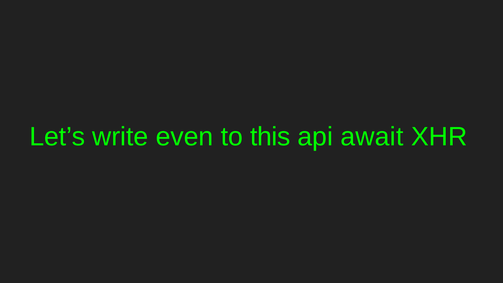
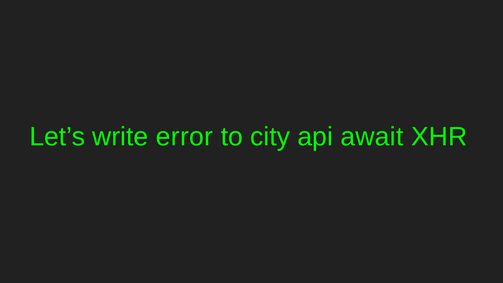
even: even -> error
this: this -> city
